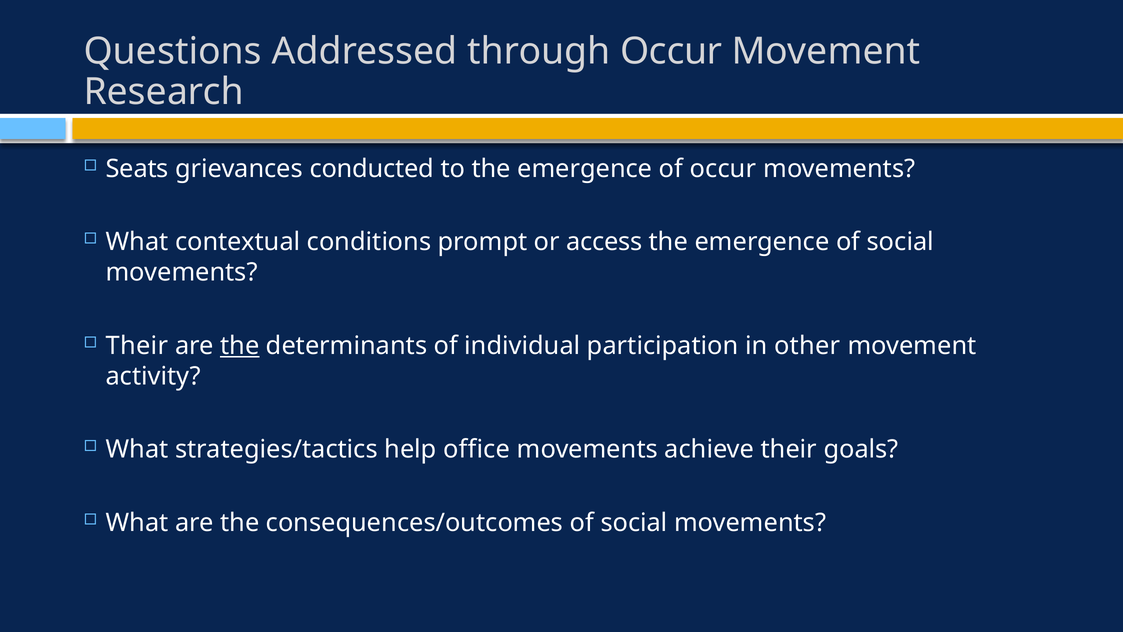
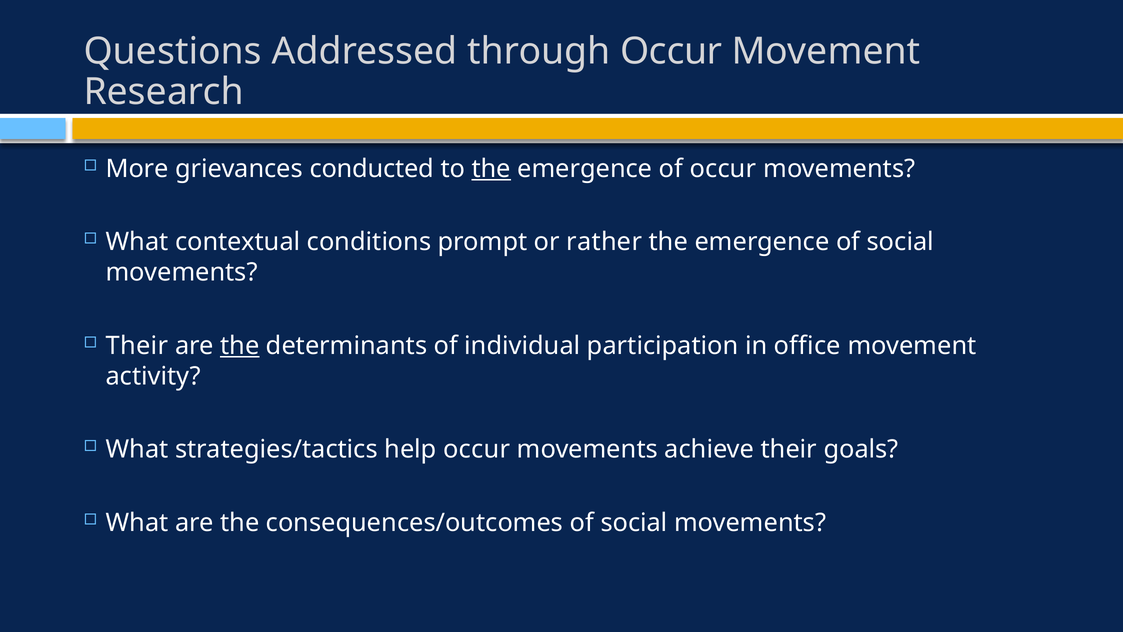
Seats: Seats -> More
the at (491, 169) underline: none -> present
access: access -> rather
other: other -> office
help office: office -> occur
